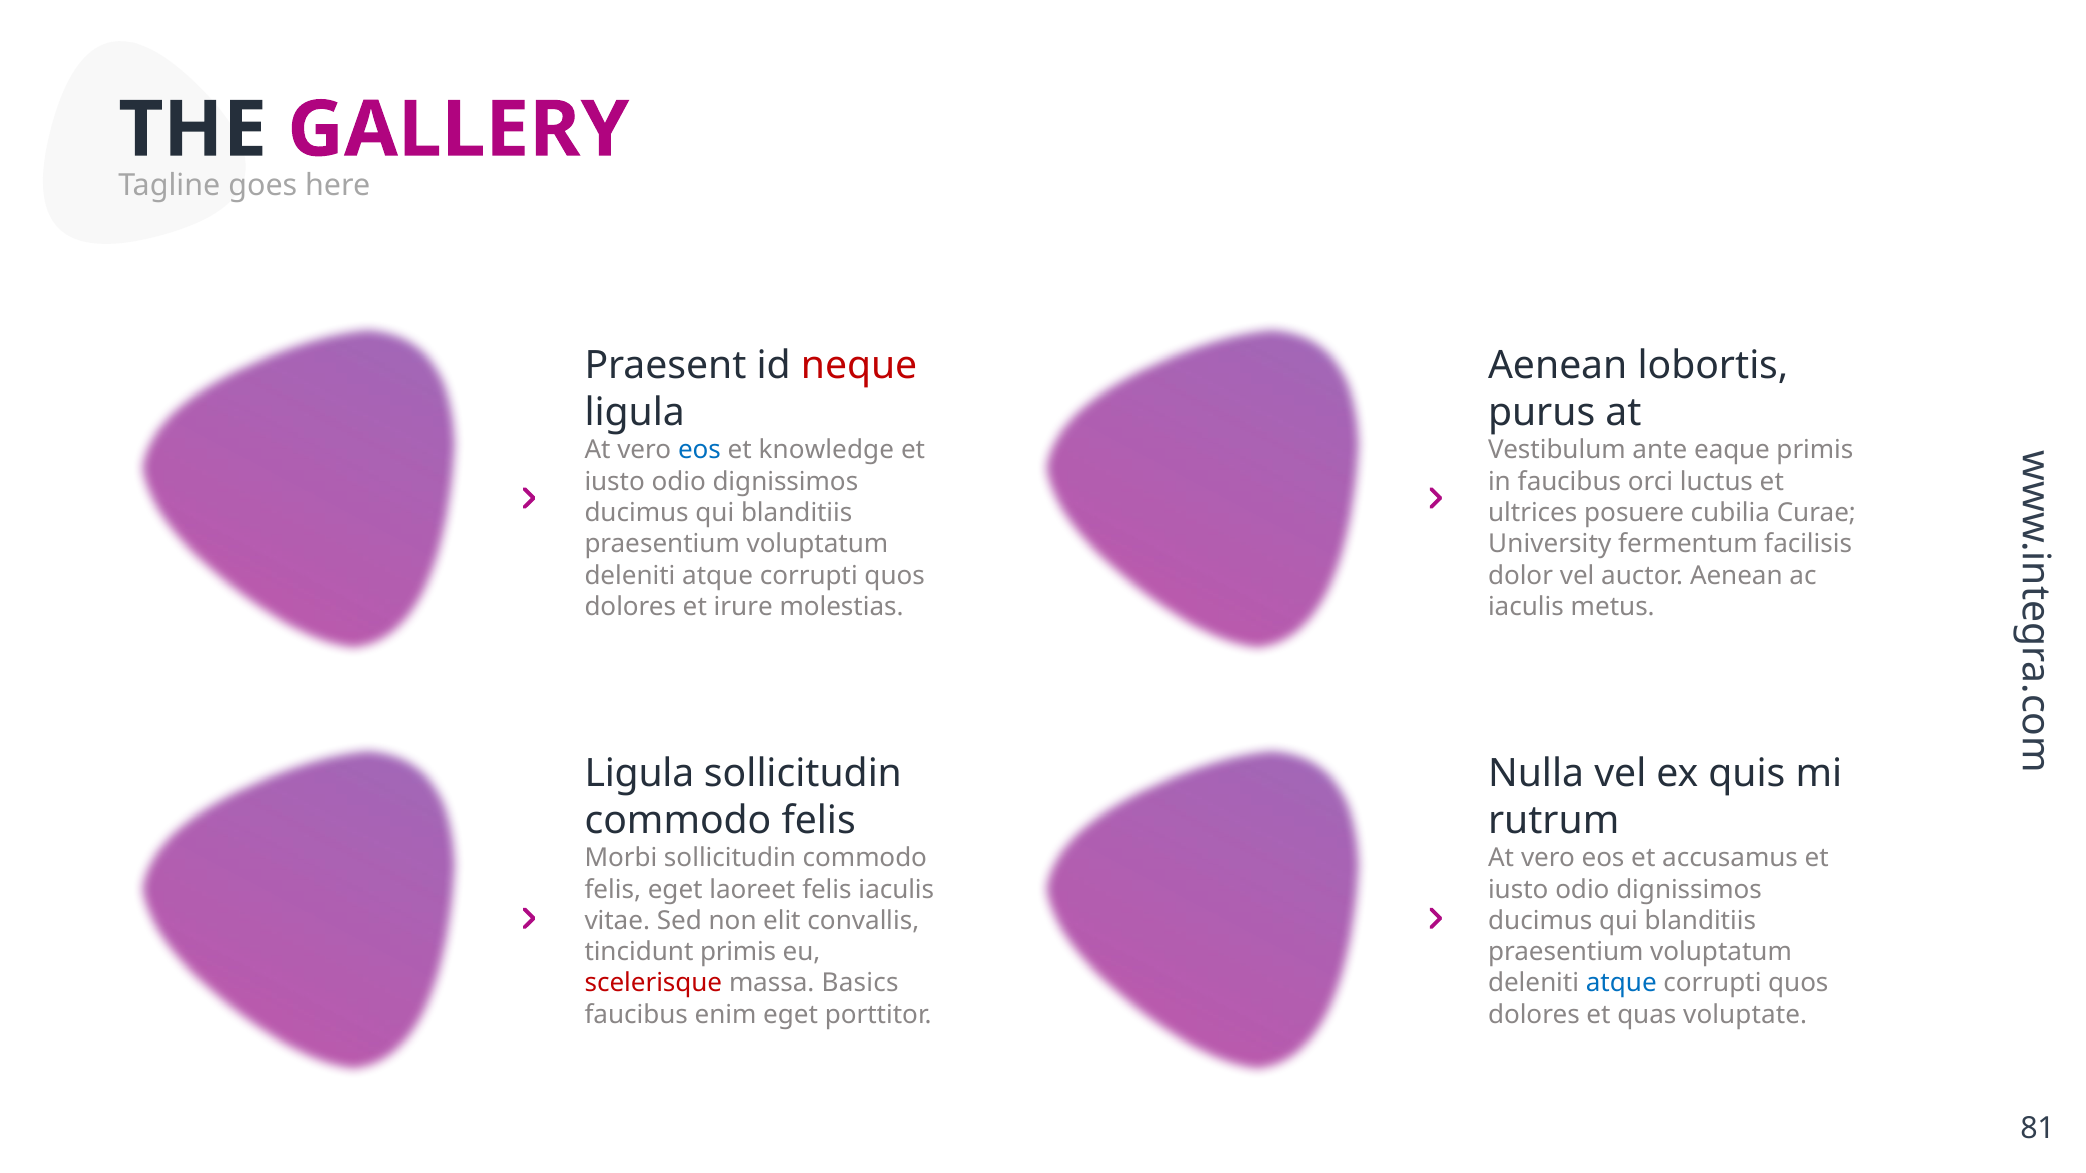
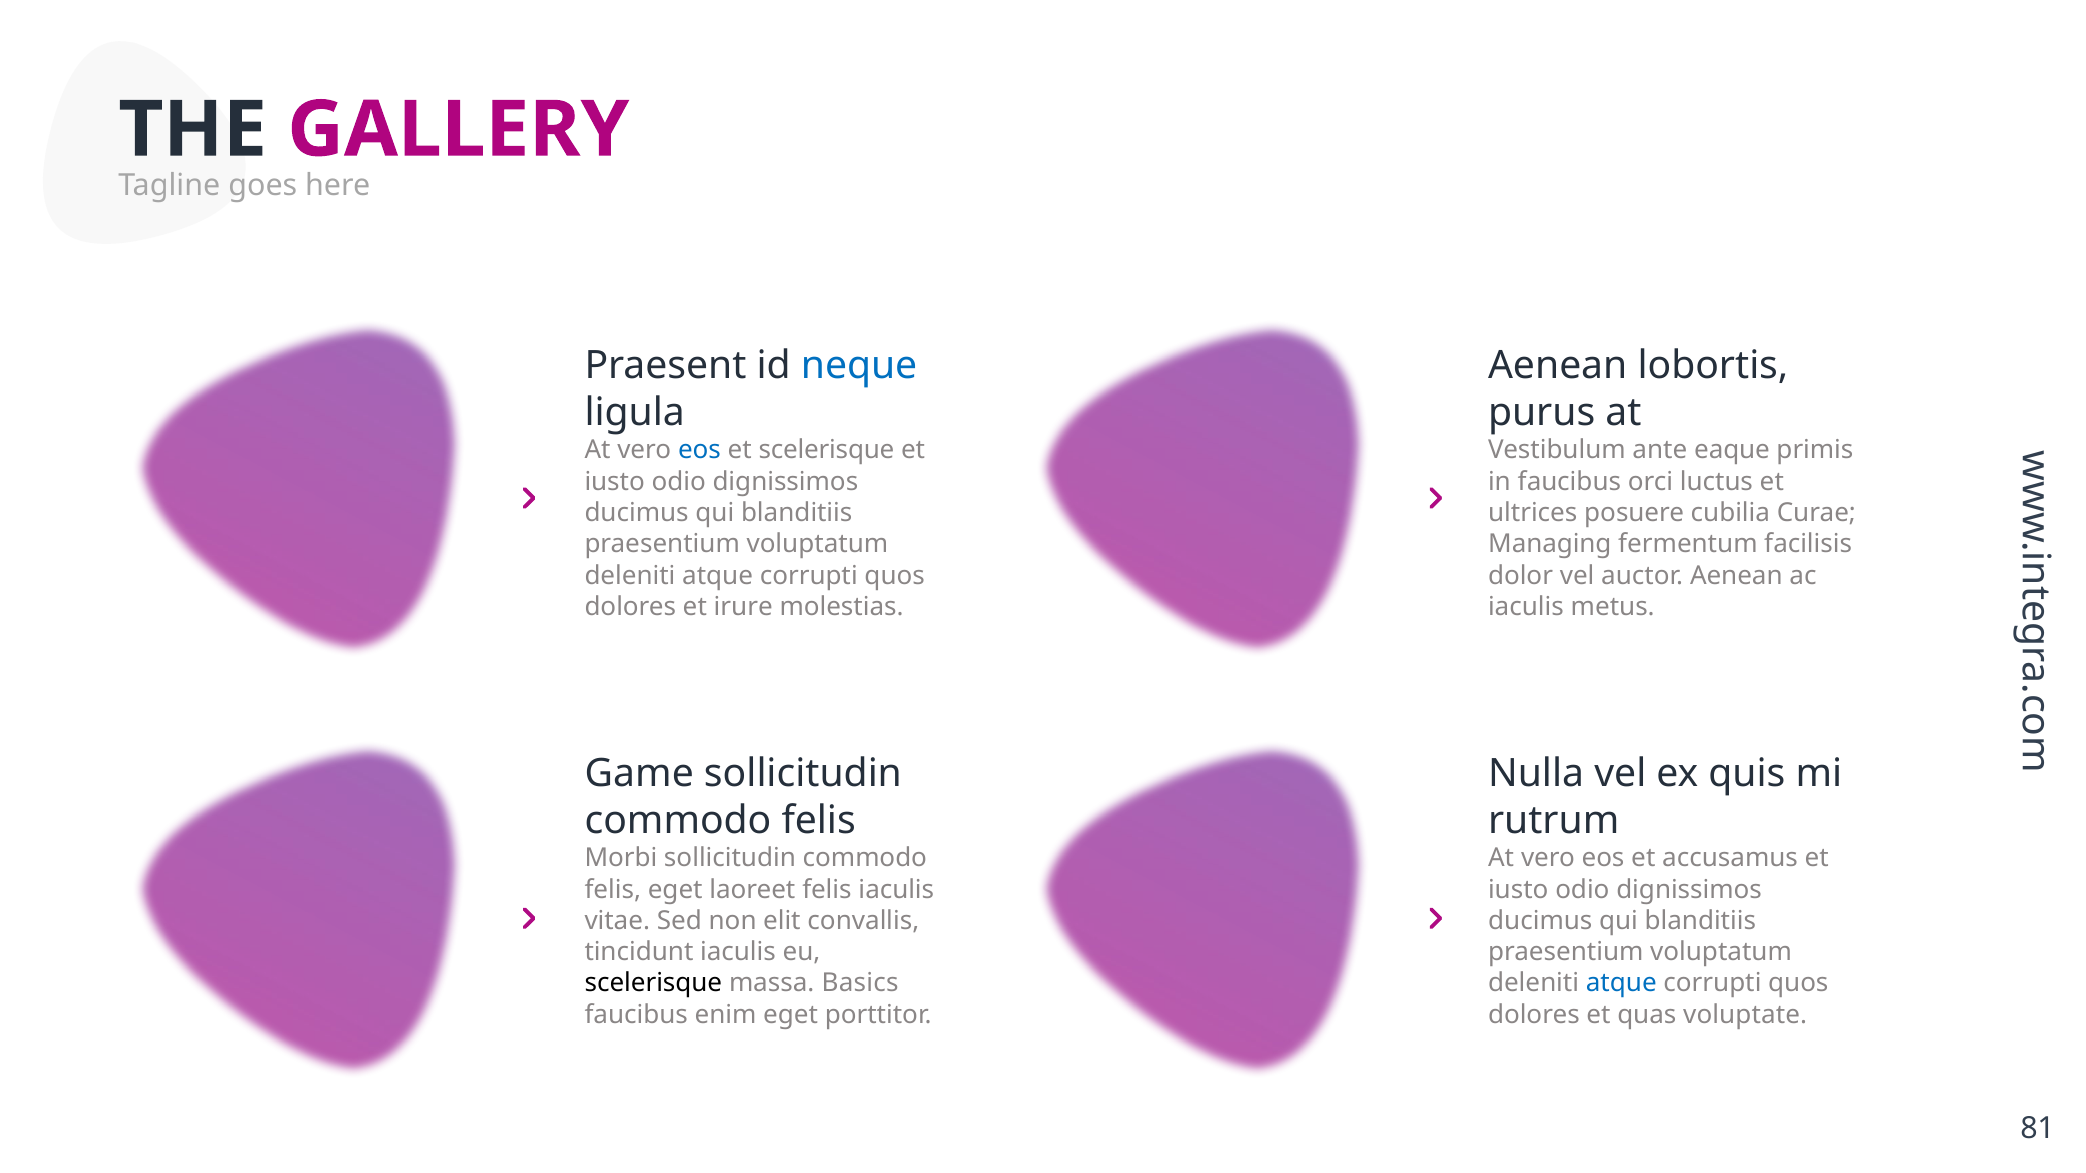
neque colour: red -> blue
et knowledge: knowledge -> scelerisque
University: University -> Managing
Ligula at (639, 774): Ligula -> Game
tincidunt primis: primis -> iaculis
scelerisque at (653, 984) colour: red -> black
